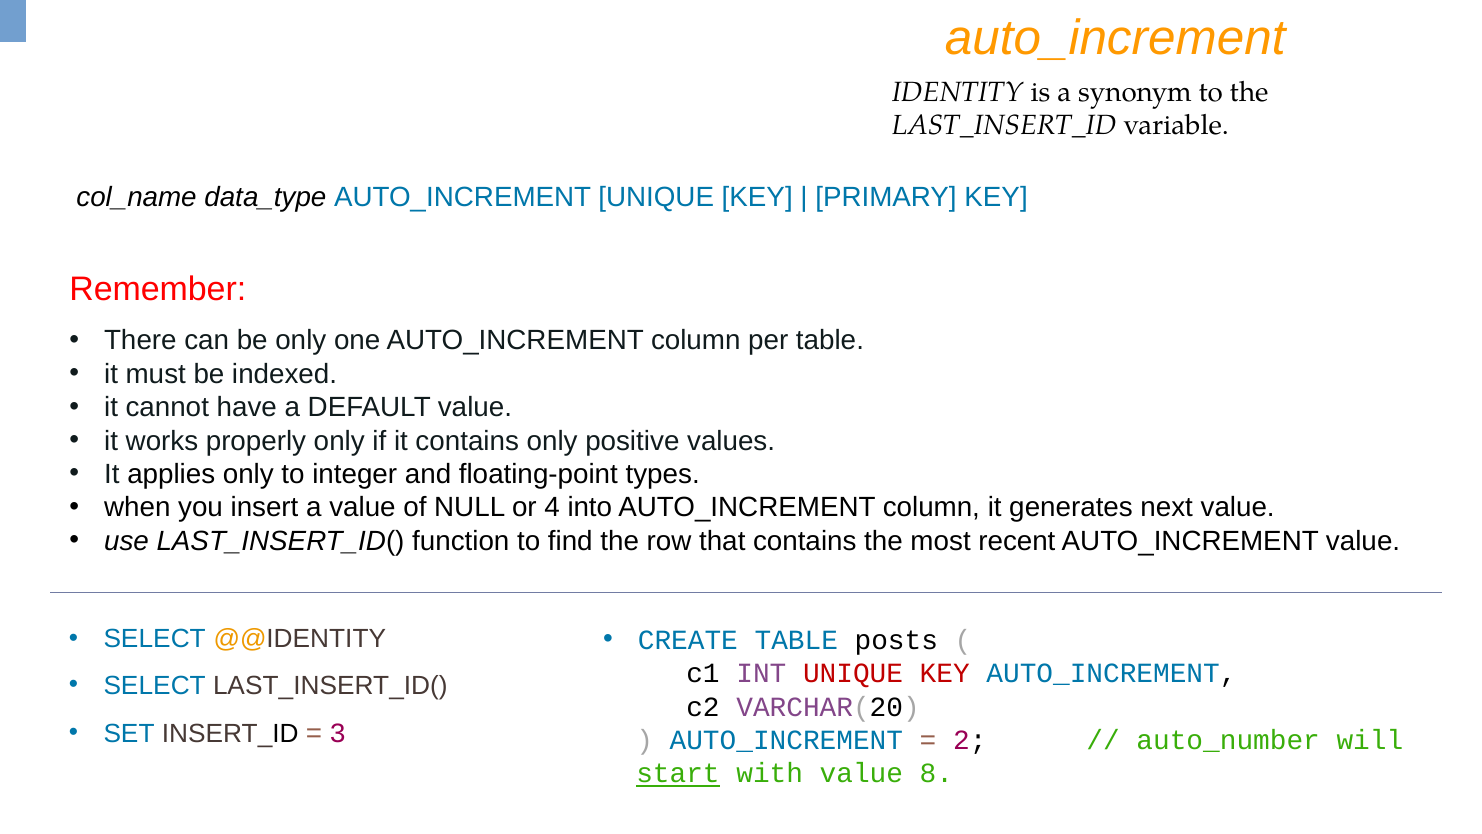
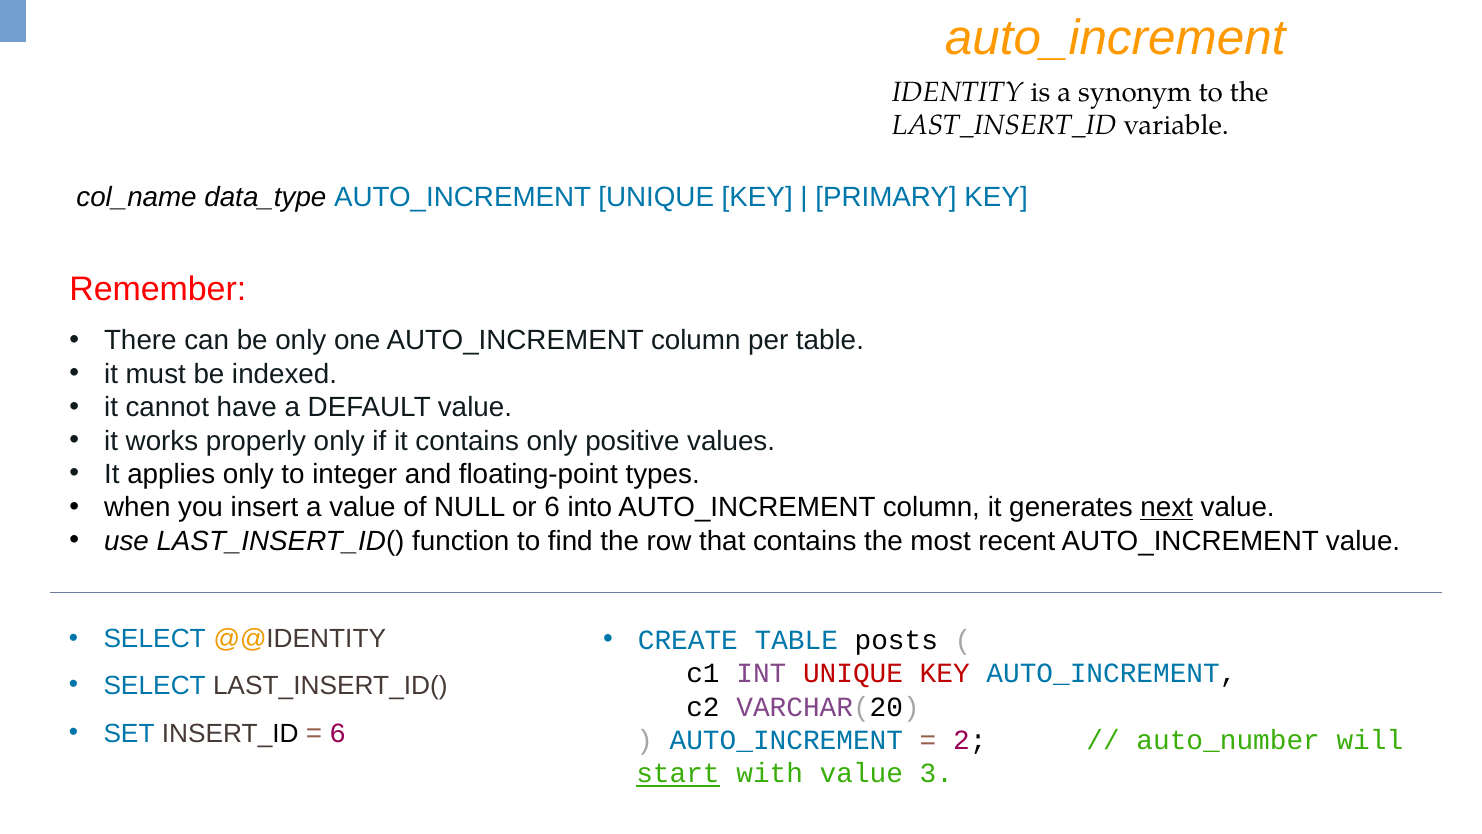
or 4: 4 -> 6
next underline: none -> present
3 at (338, 733): 3 -> 6
8: 8 -> 3
